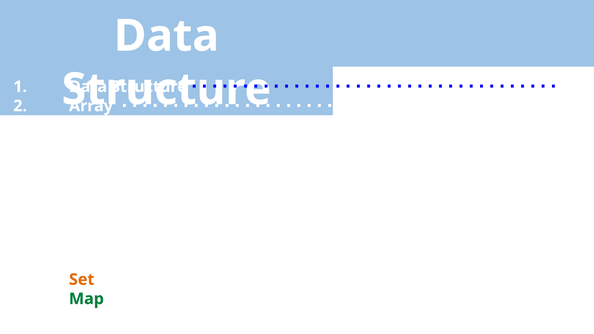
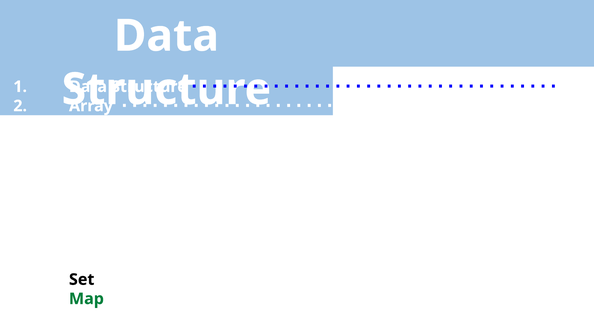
Set colour: orange -> black
